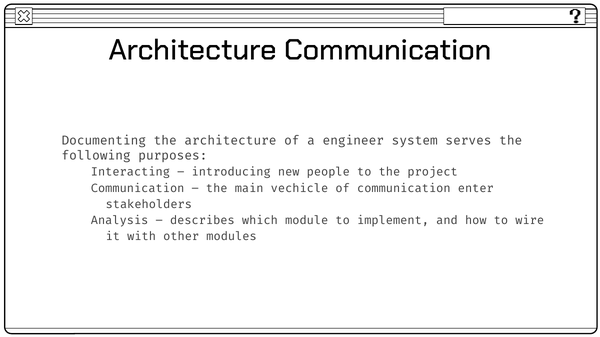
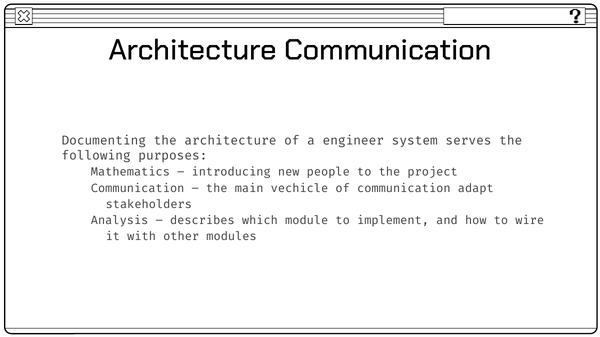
Interacting: Interacting -> Mathematics
enter: enter -> adapt
